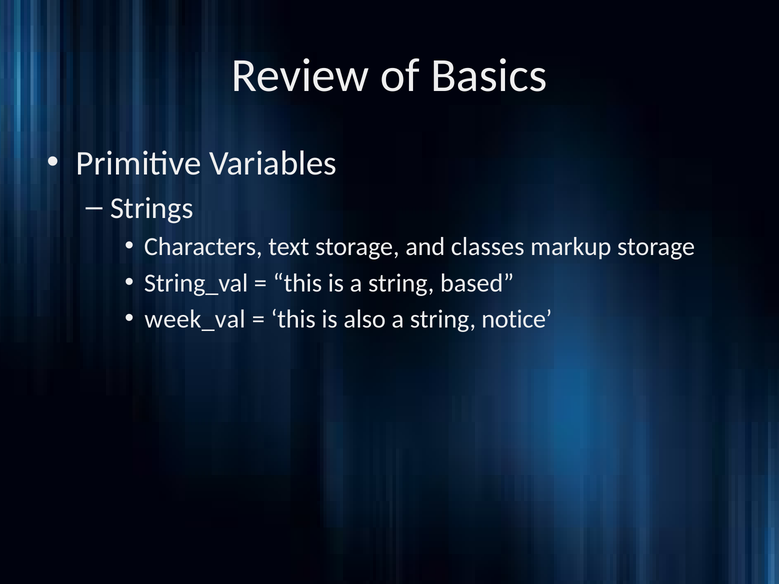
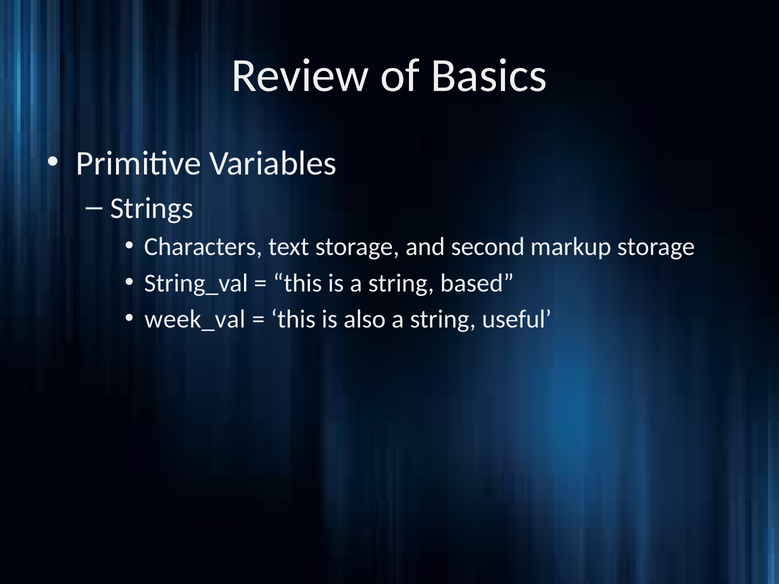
classes: classes -> second
notice: notice -> useful
